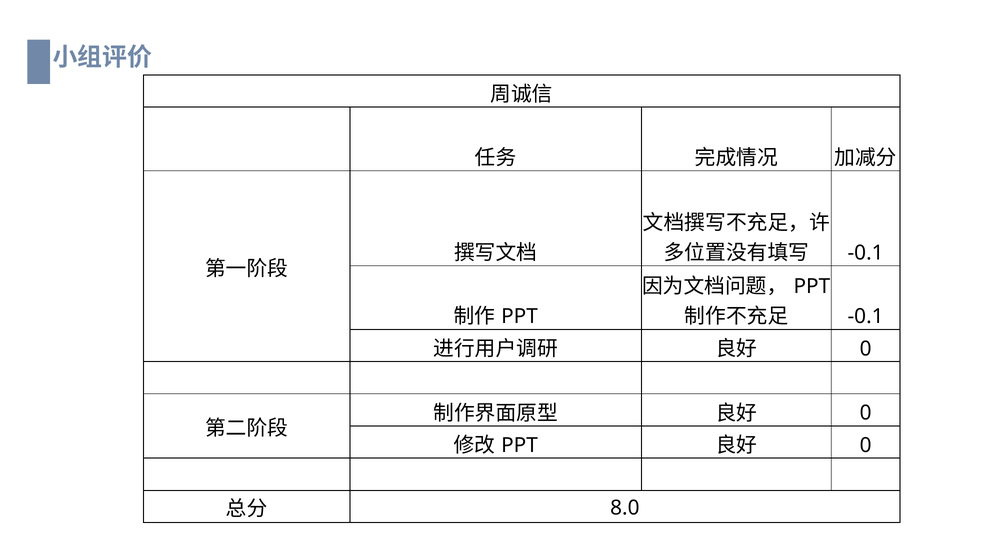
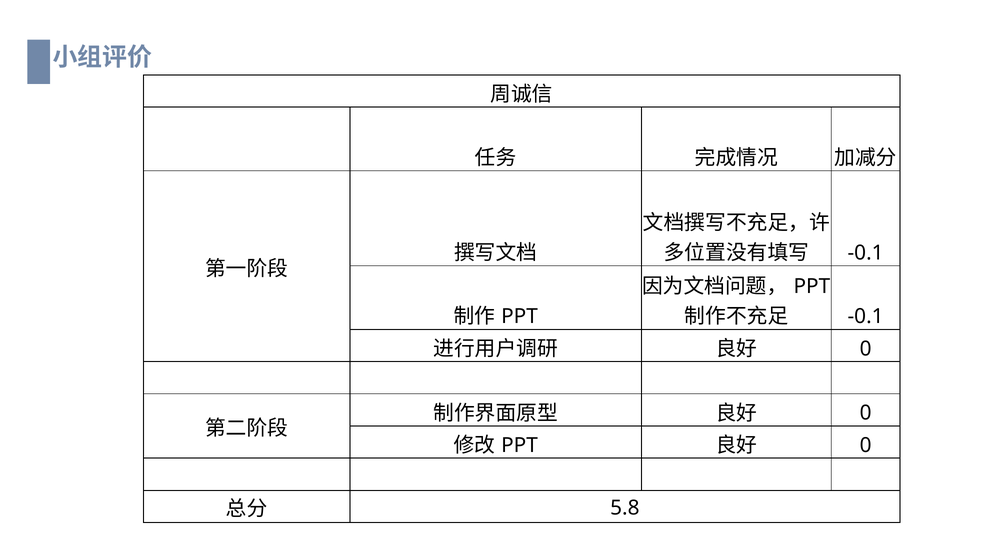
8.0: 8.0 -> 5.8
